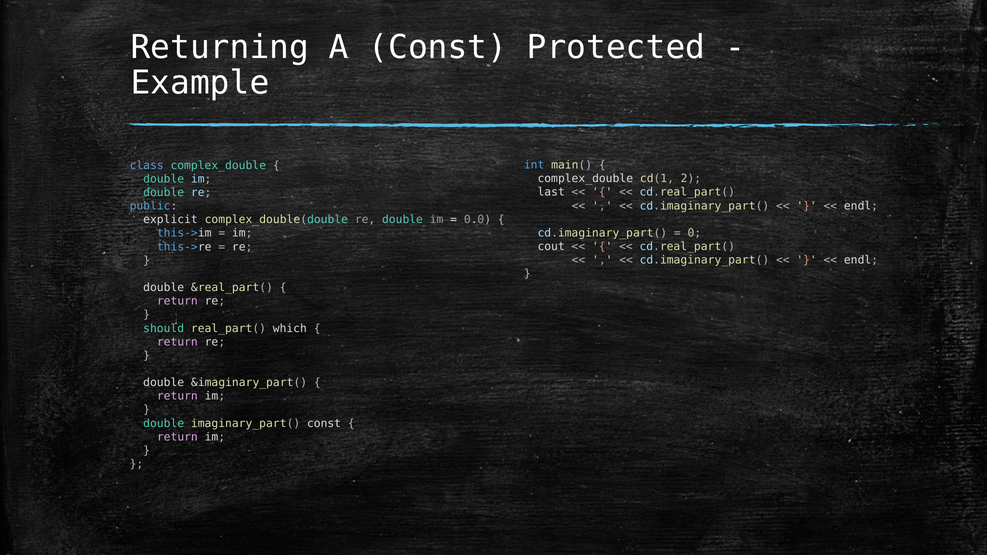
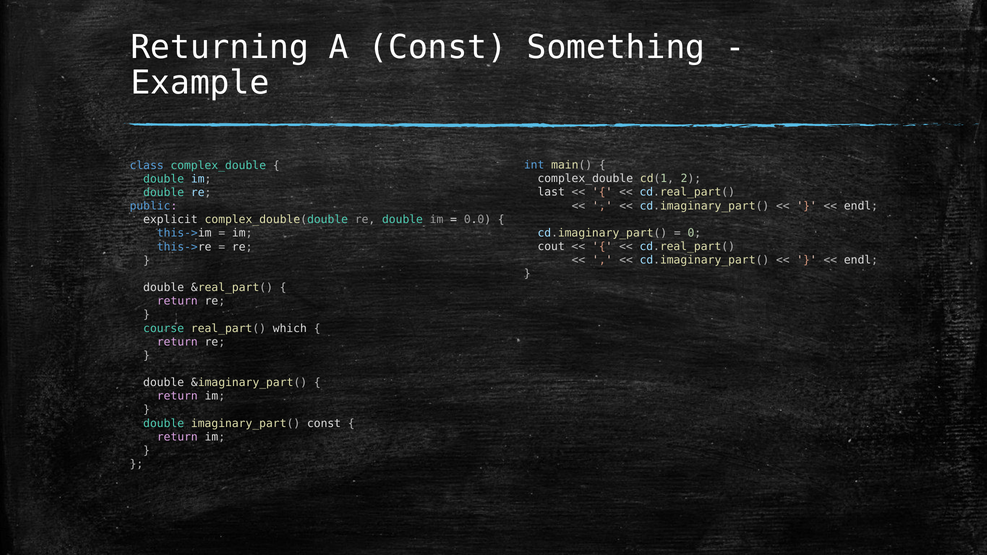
Protected: Protected -> Something
should: should -> course
